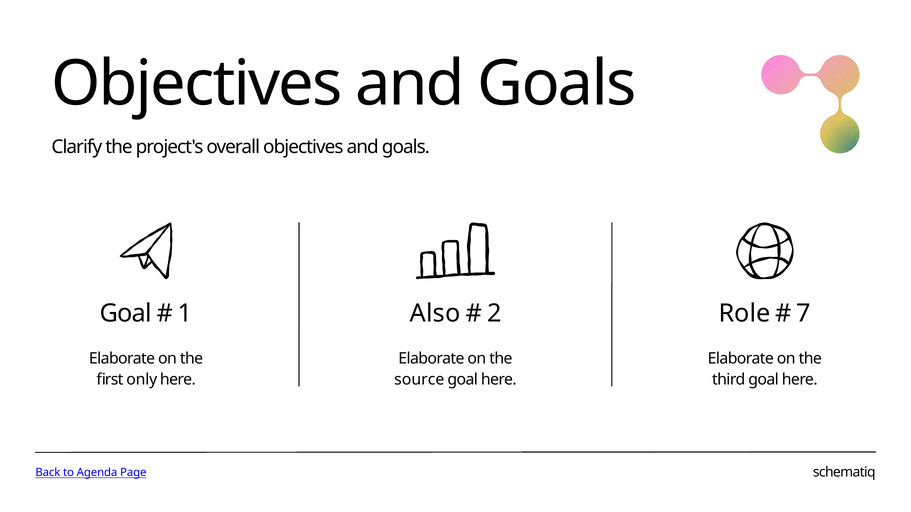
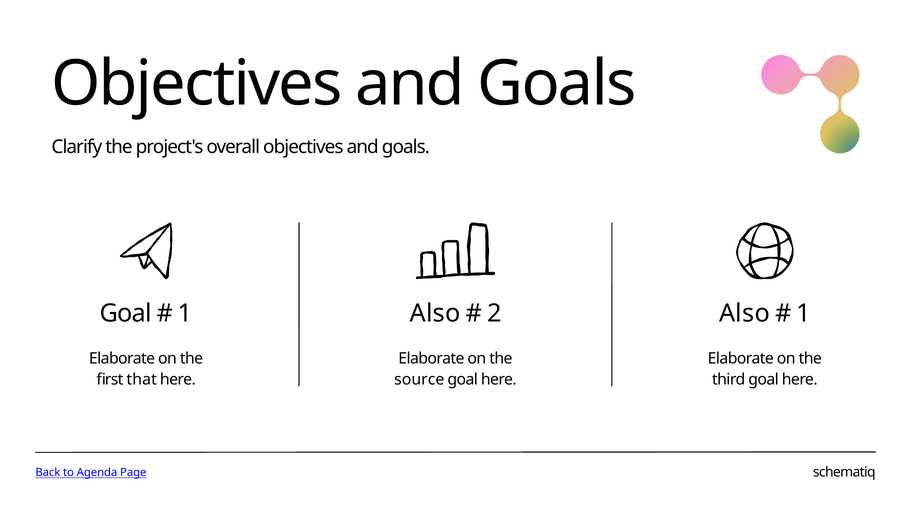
Role at (745, 314): Role -> Also
7 at (804, 314): 7 -> 1
only: only -> that
